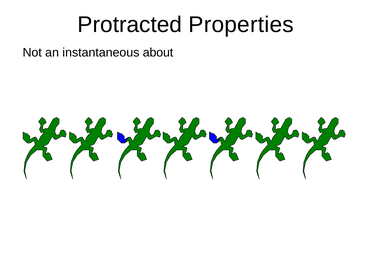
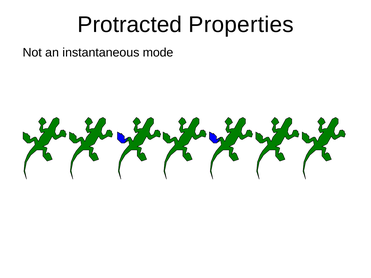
about: about -> mode
